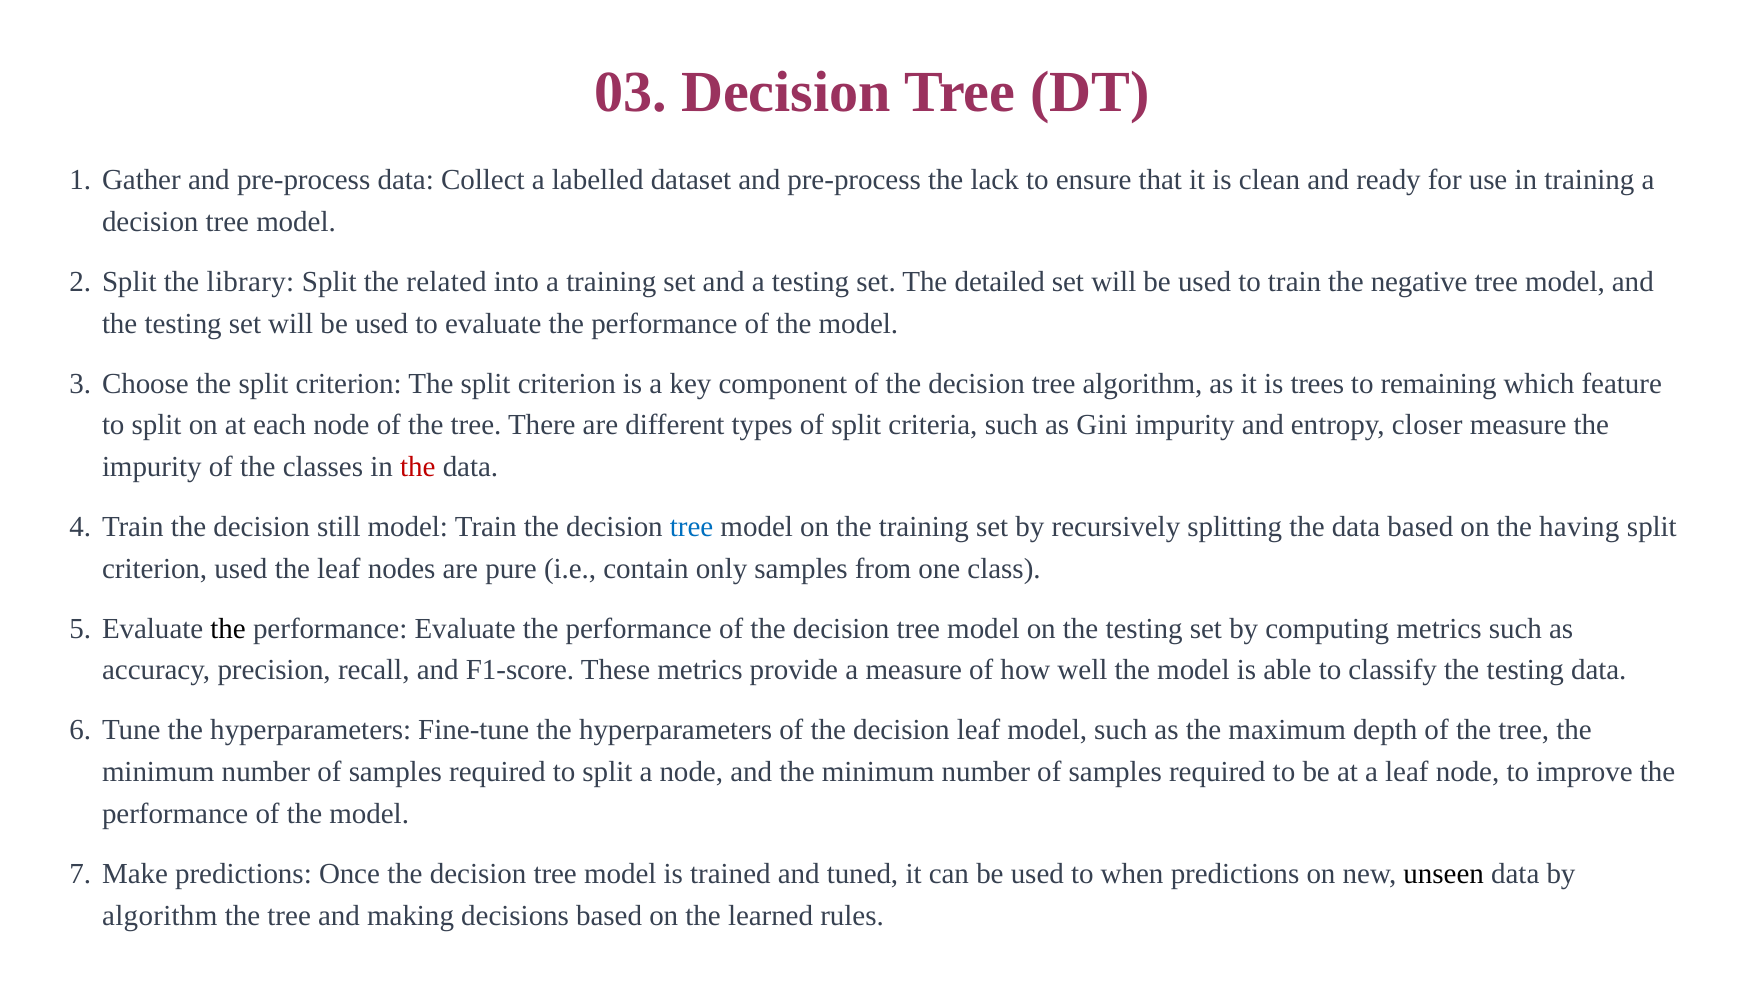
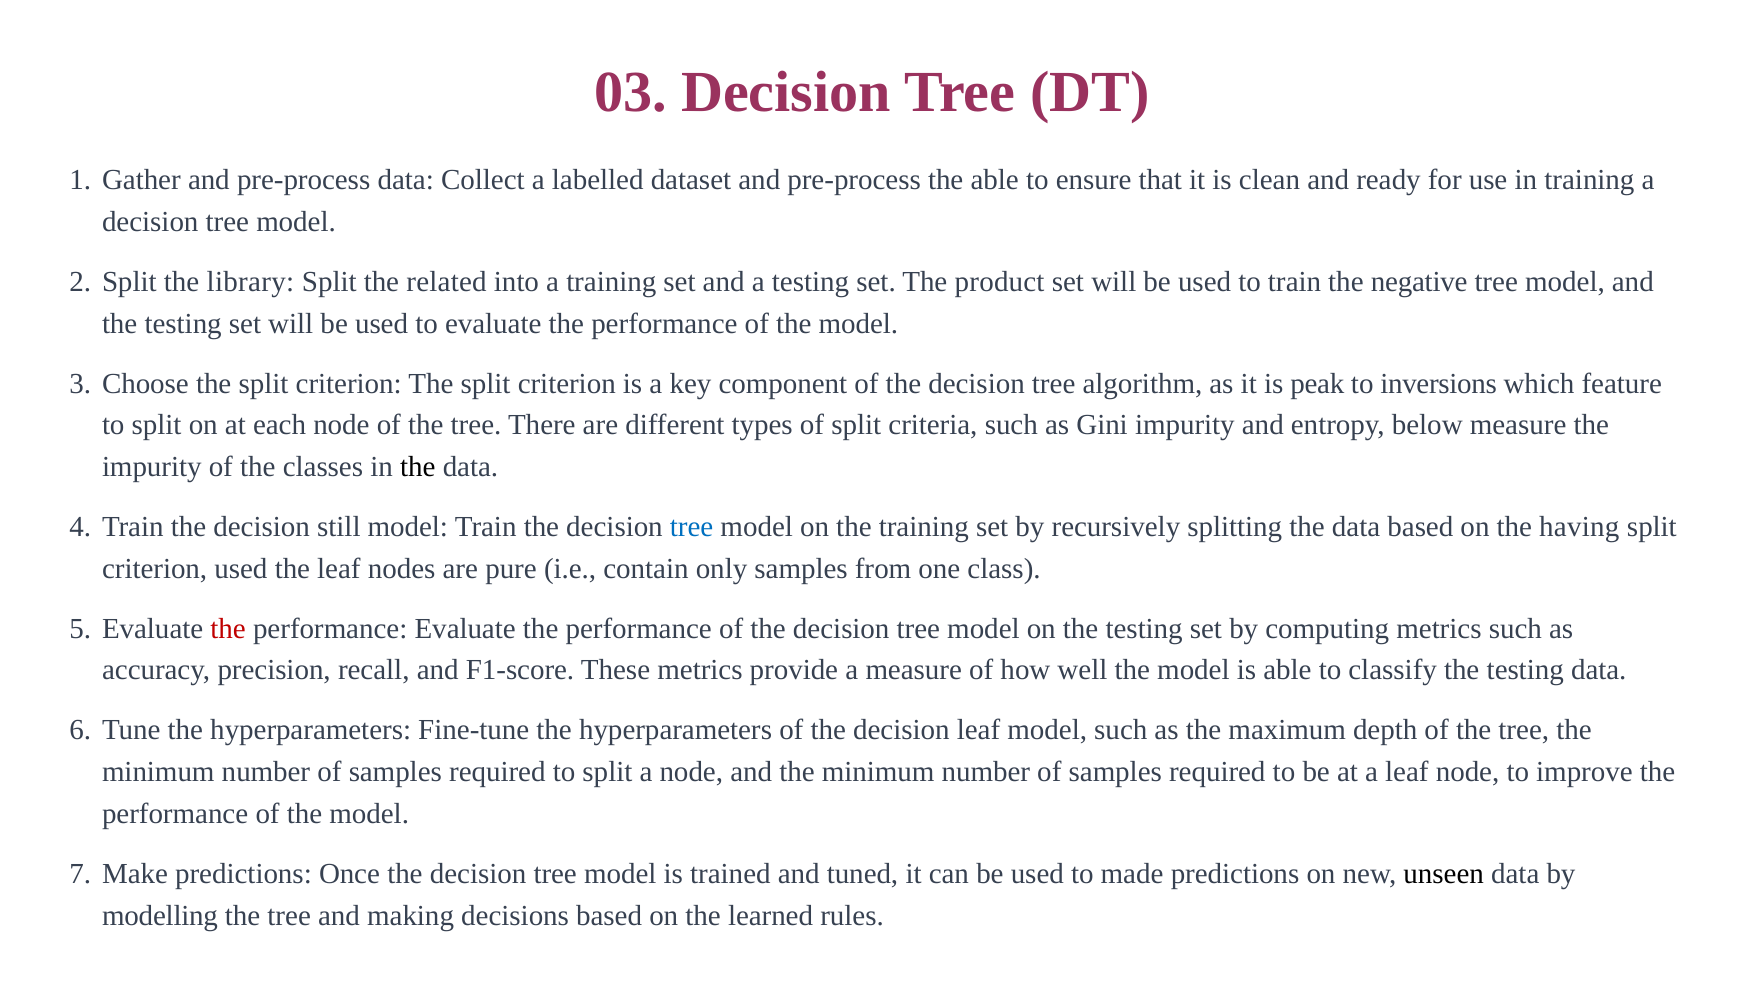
the lack: lack -> able
detailed: detailed -> product
trees: trees -> peak
remaining: remaining -> inversions
closer: closer -> below
the at (418, 467) colour: red -> black
the at (228, 629) colour: black -> red
when: when -> made
algorithm at (160, 916): algorithm -> modelling
